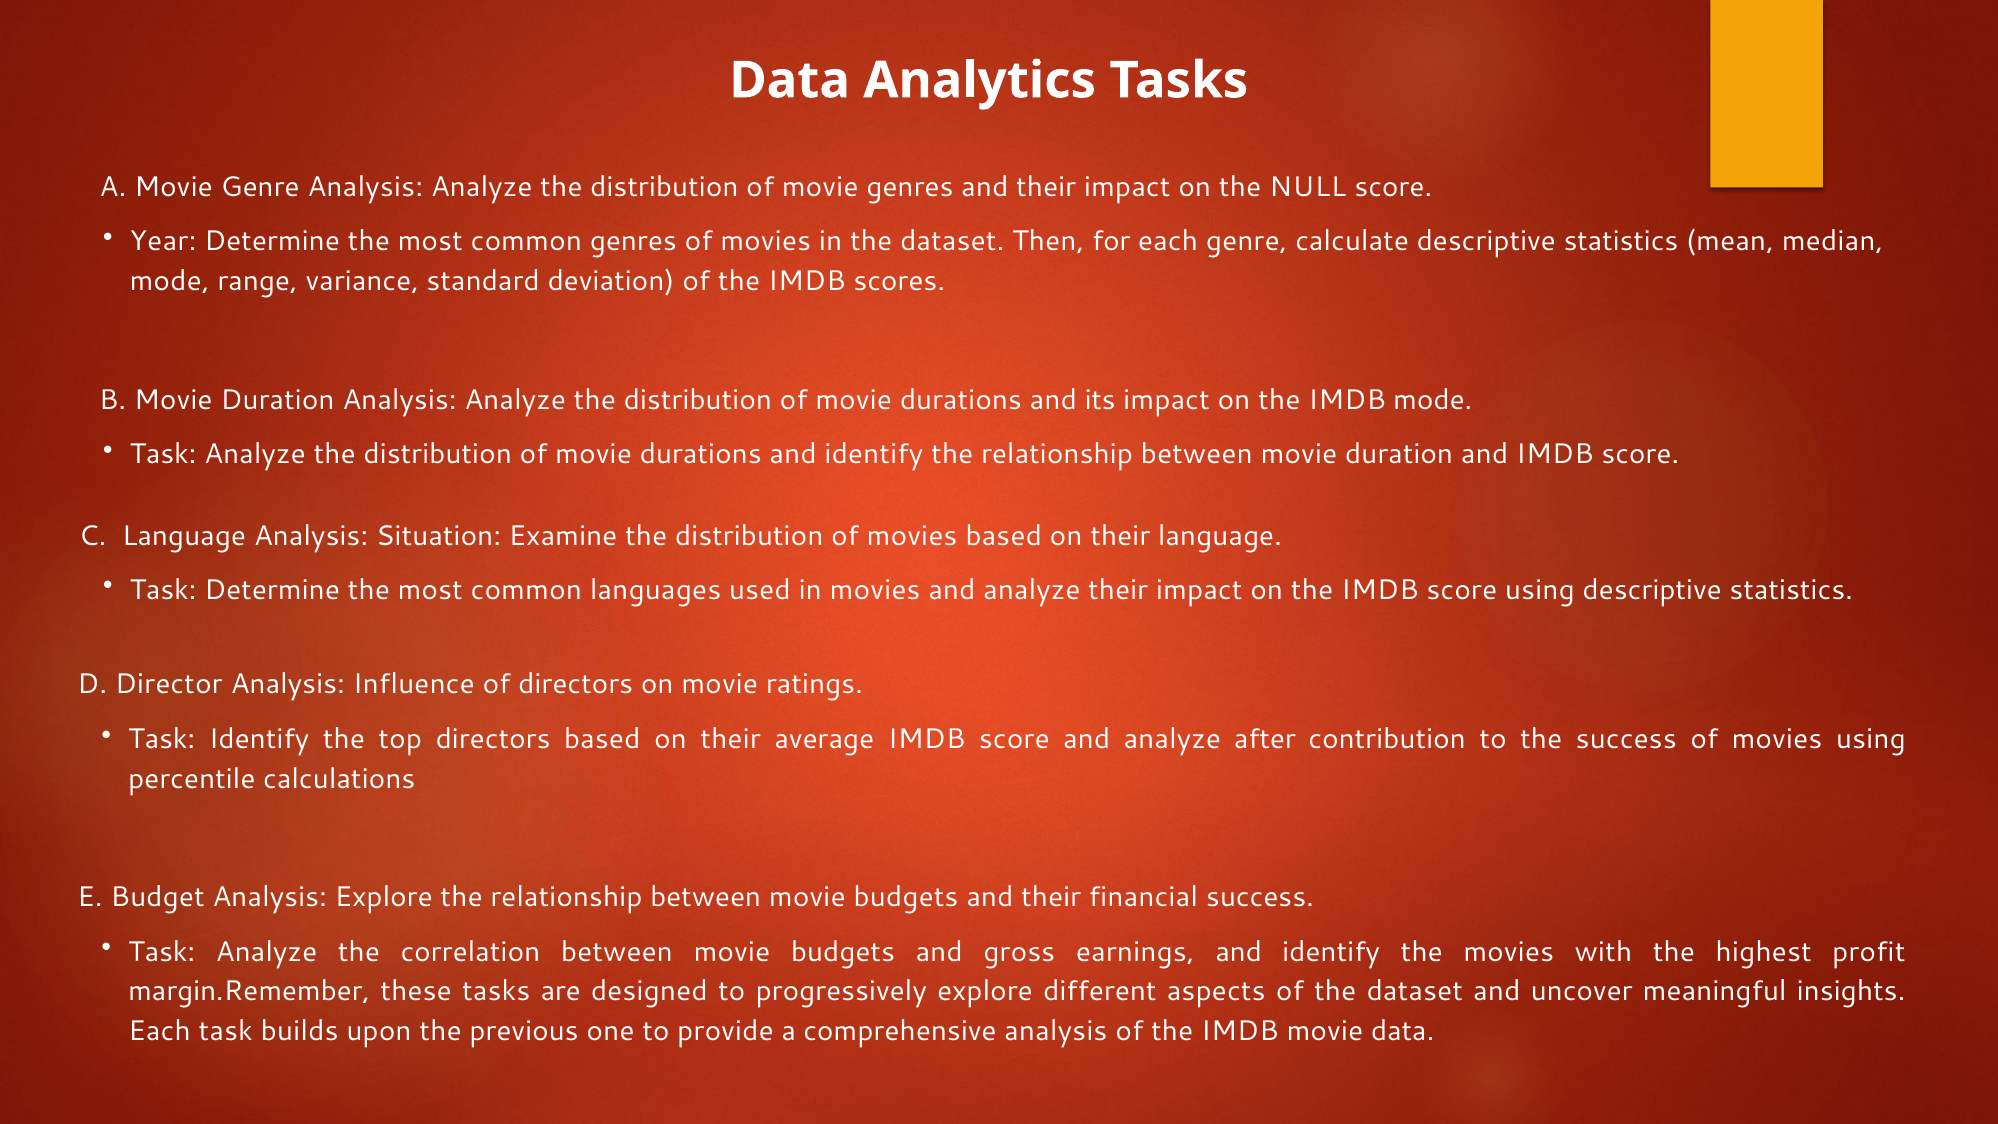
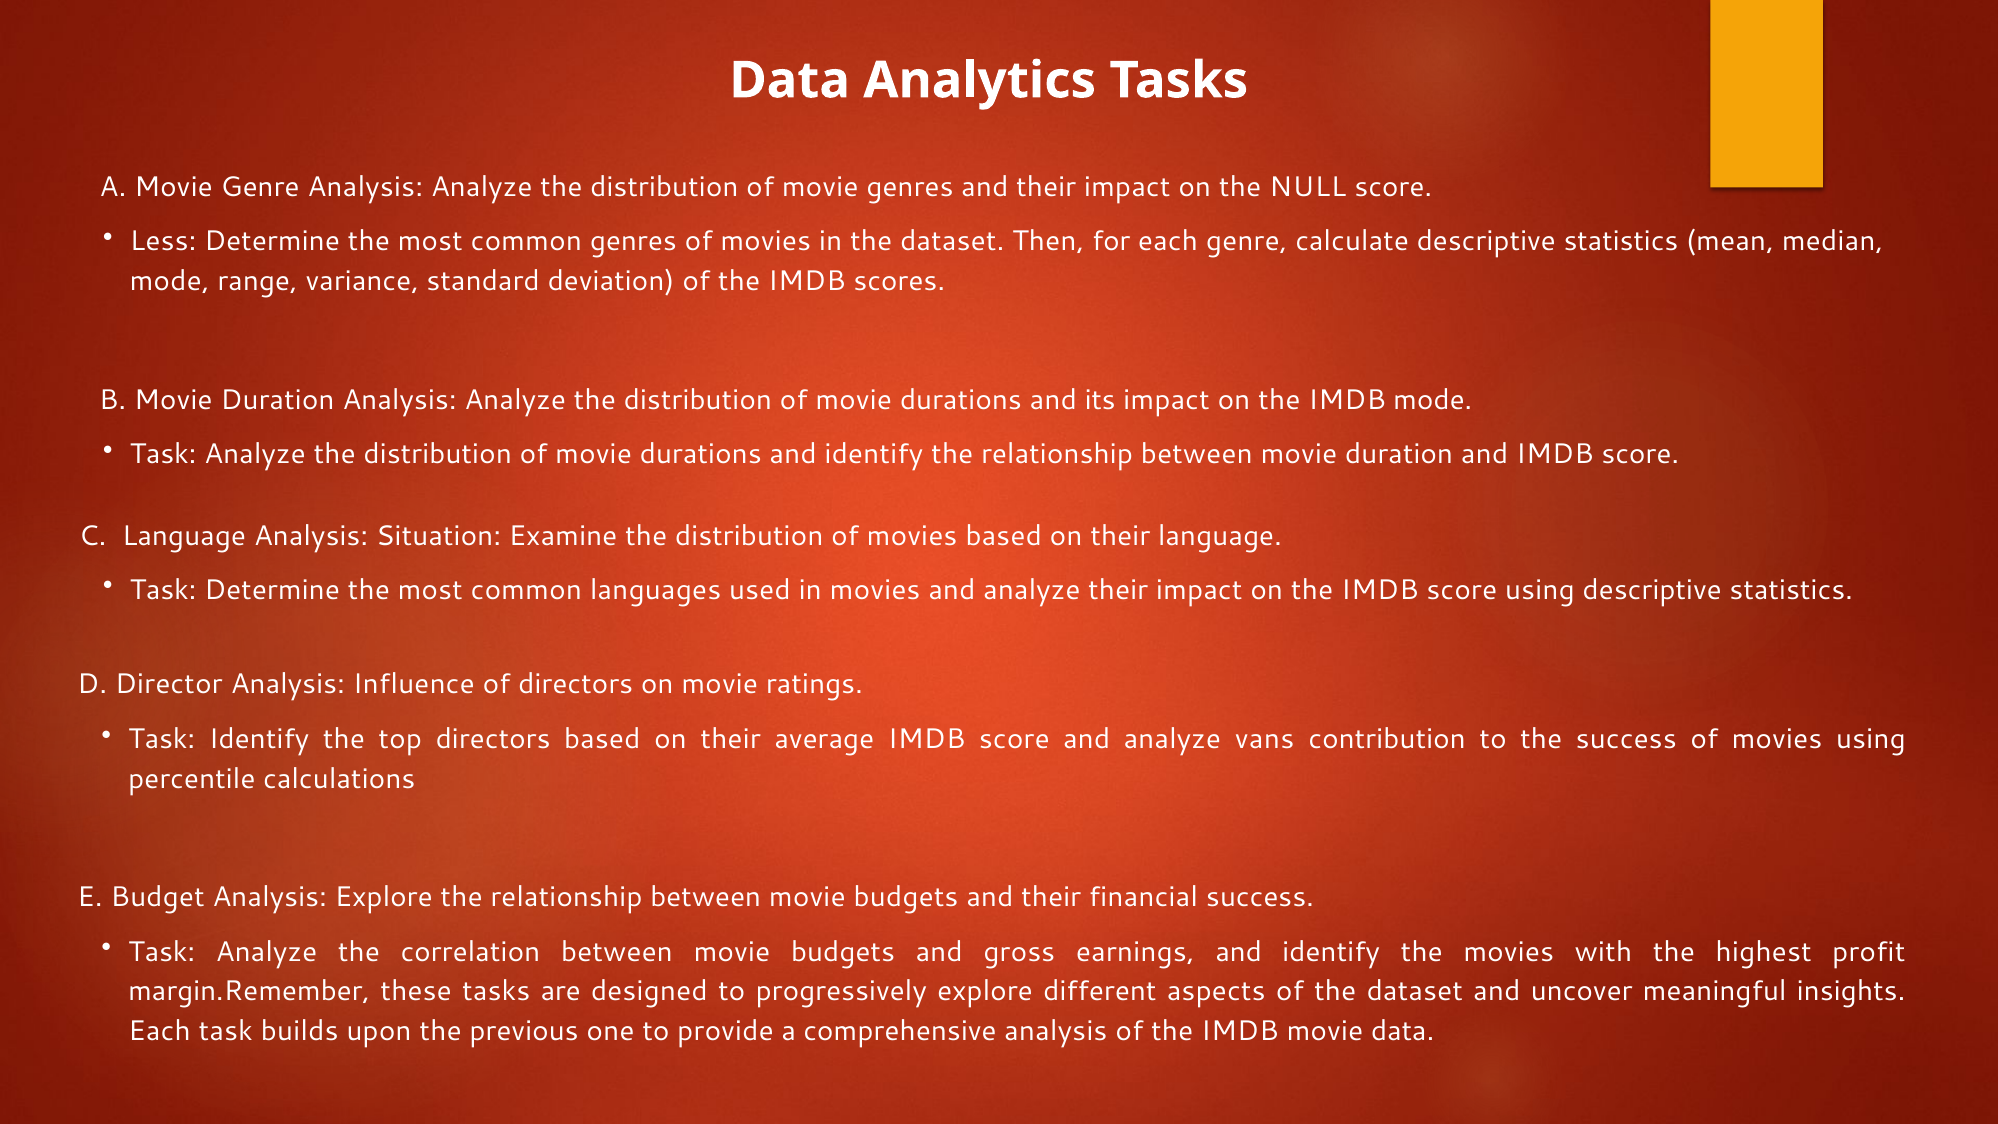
Year: Year -> Less
after: after -> vans
